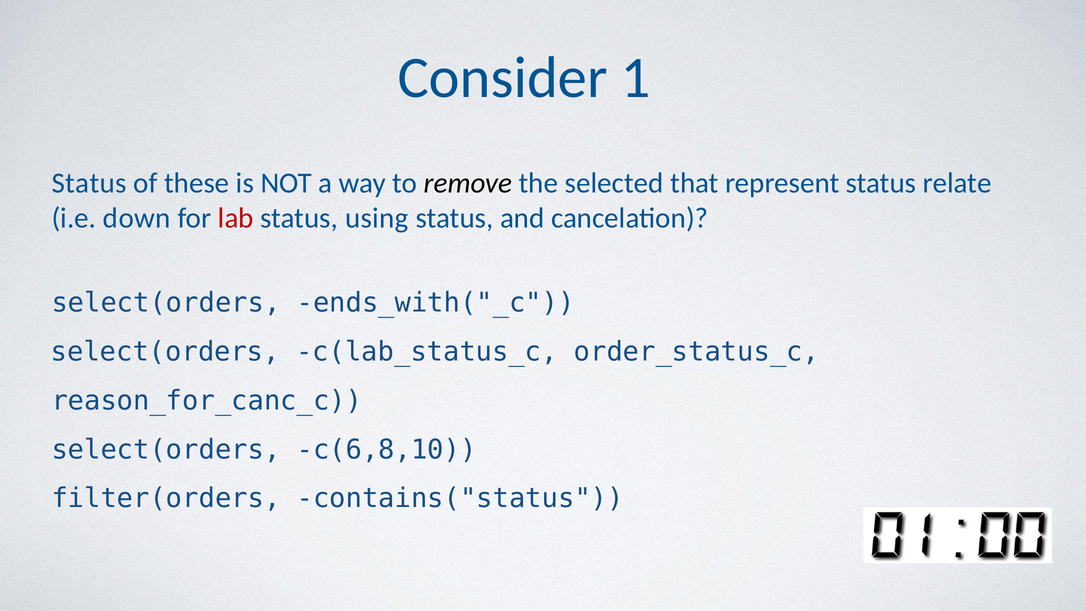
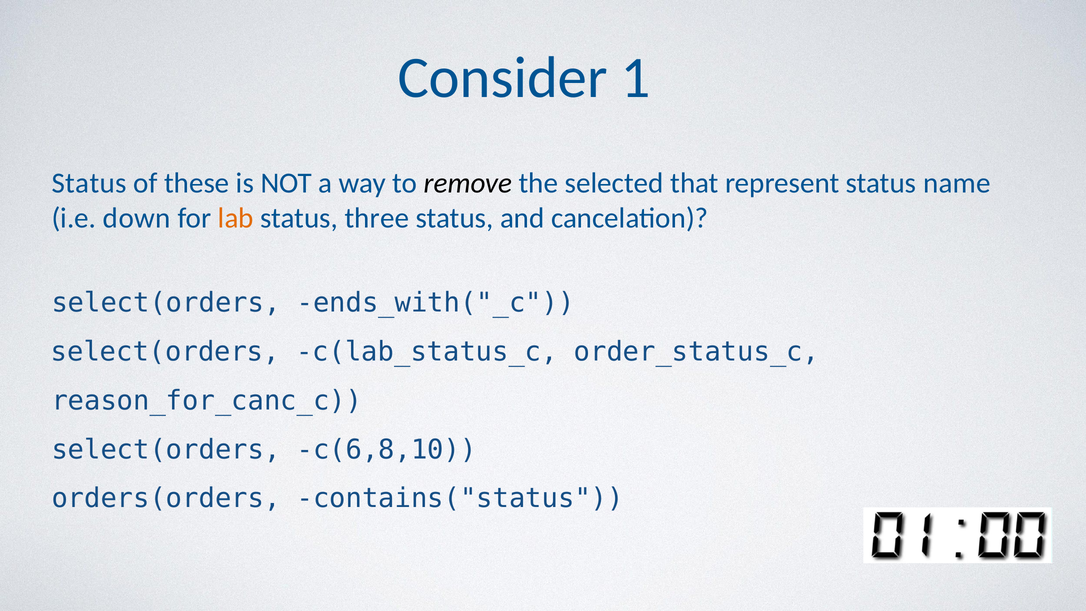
relate: relate -> name
lab colour: red -> orange
using: using -> three
filter(orders: filter(orders -> orders(orders
